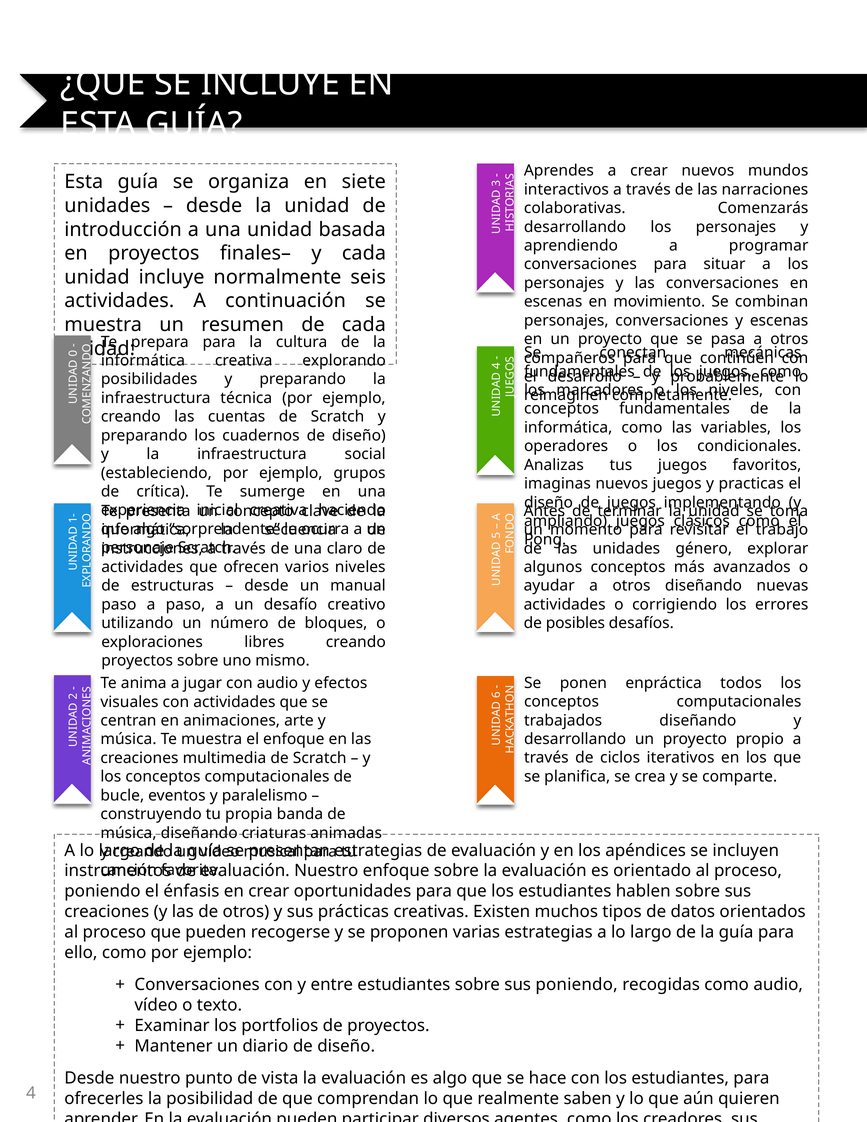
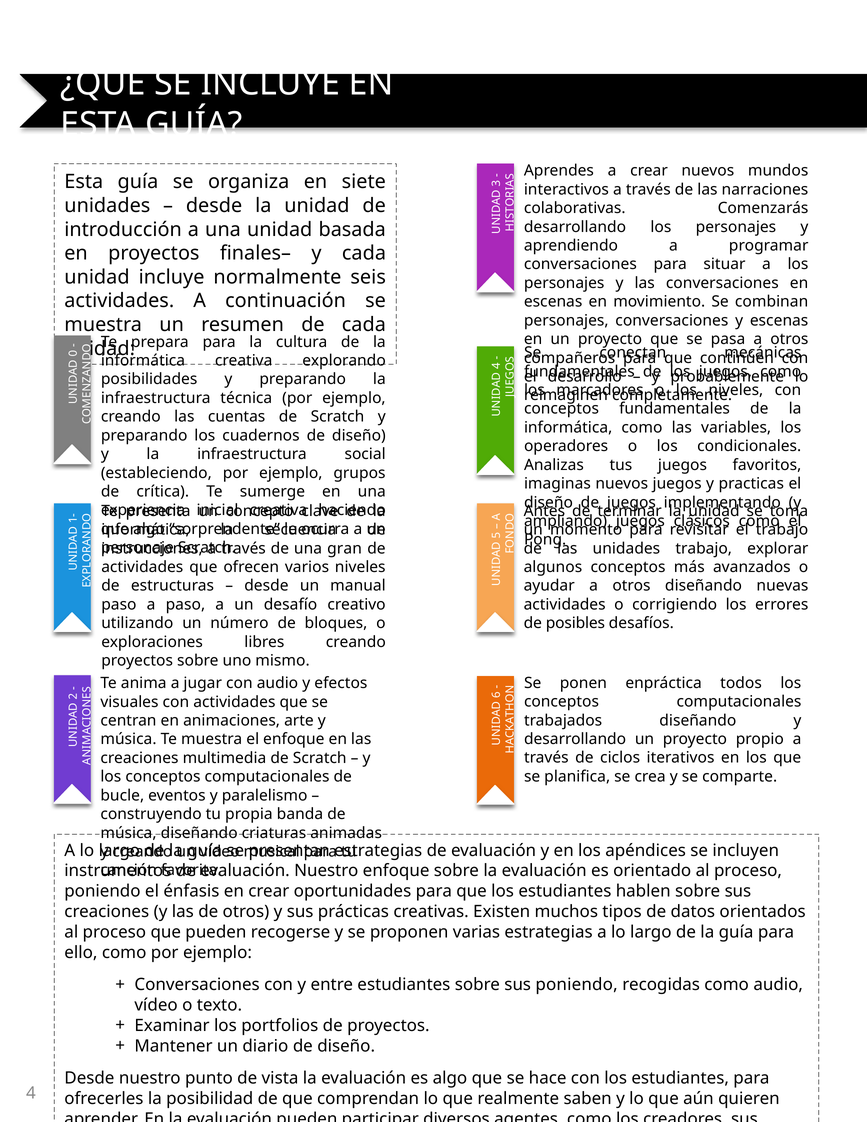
claro: claro -> gran
unidades género: género -> trabajo
